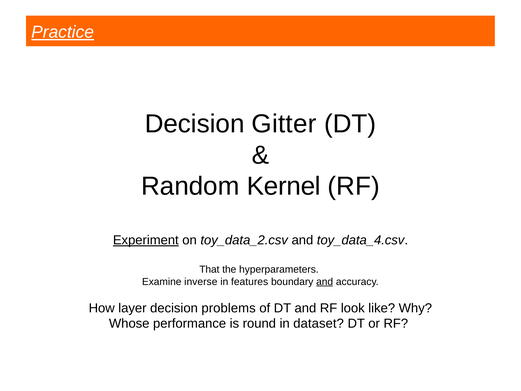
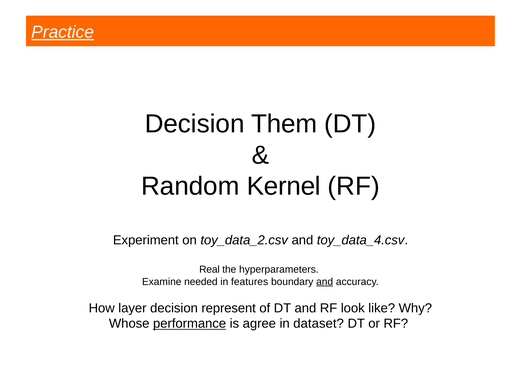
Gitter: Gitter -> Them
Experiment underline: present -> none
That: That -> Real
inverse: inverse -> needed
problems: problems -> represent
performance underline: none -> present
round: round -> agree
